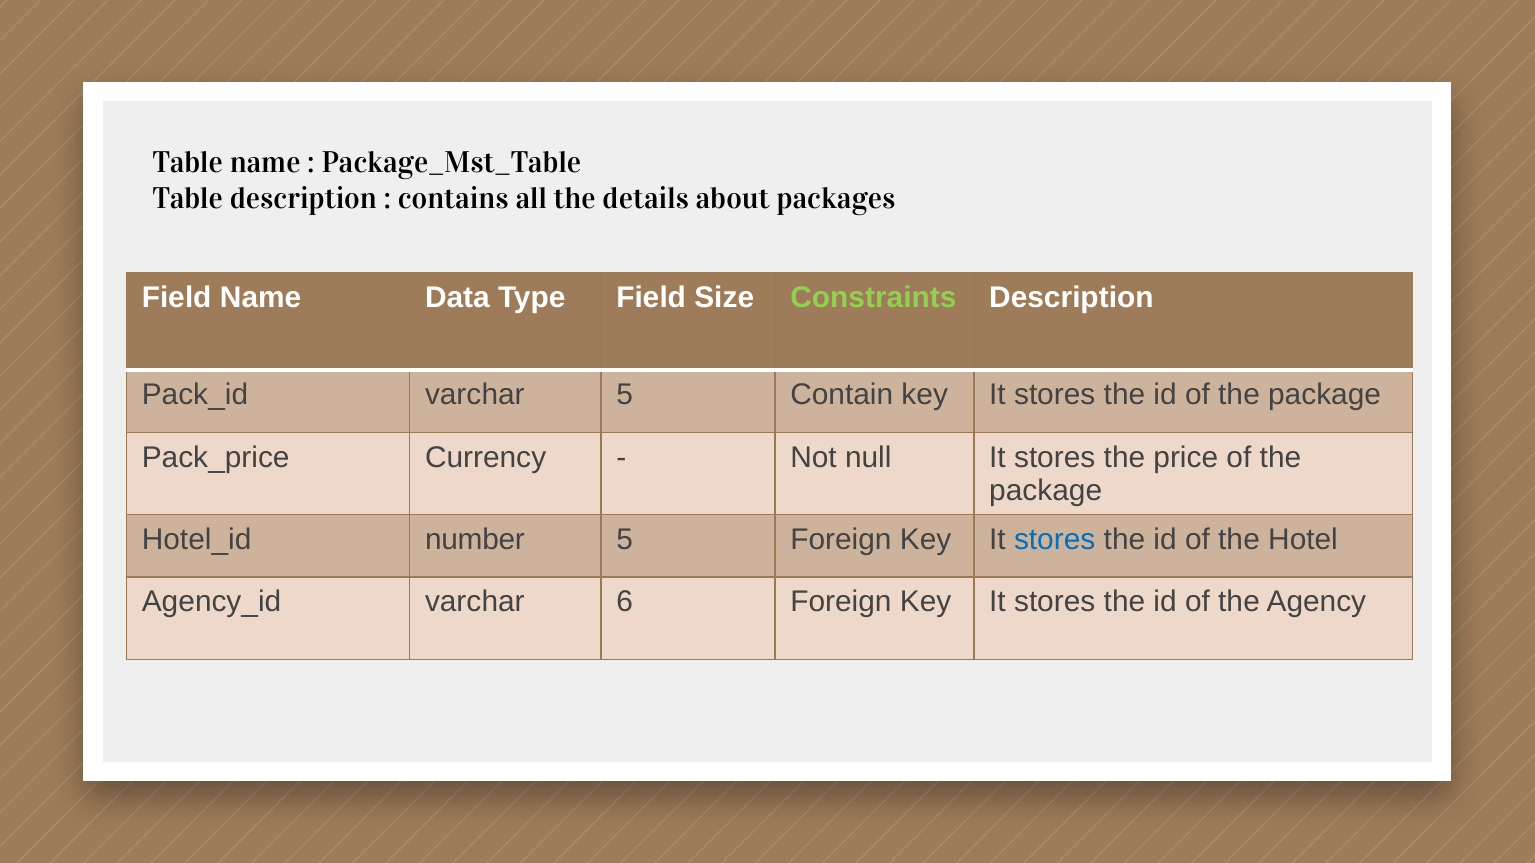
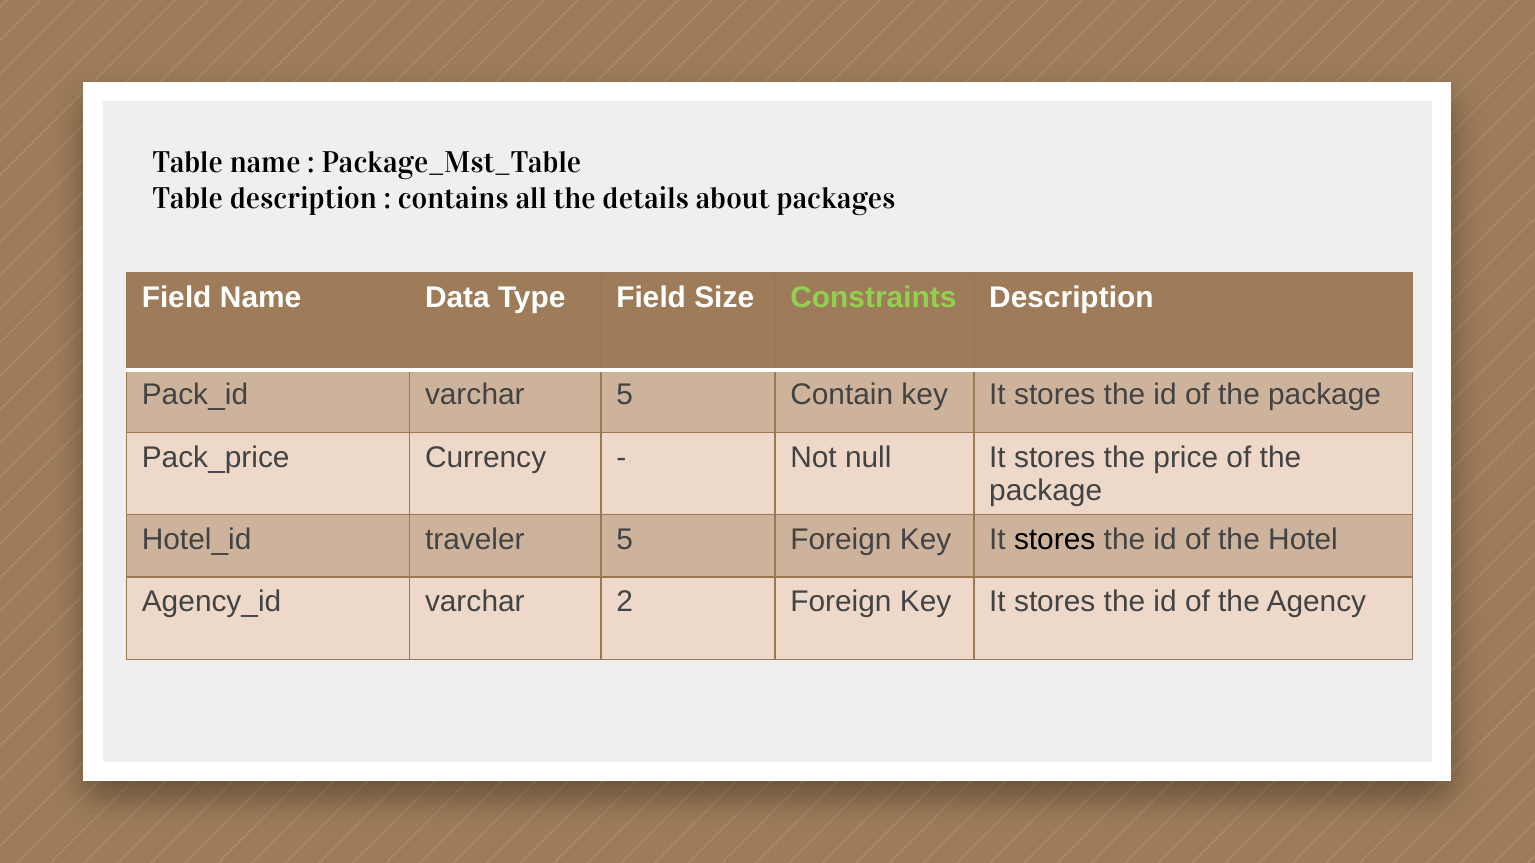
number: number -> traveler
stores at (1055, 540) colour: blue -> black
6: 6 -> 2
